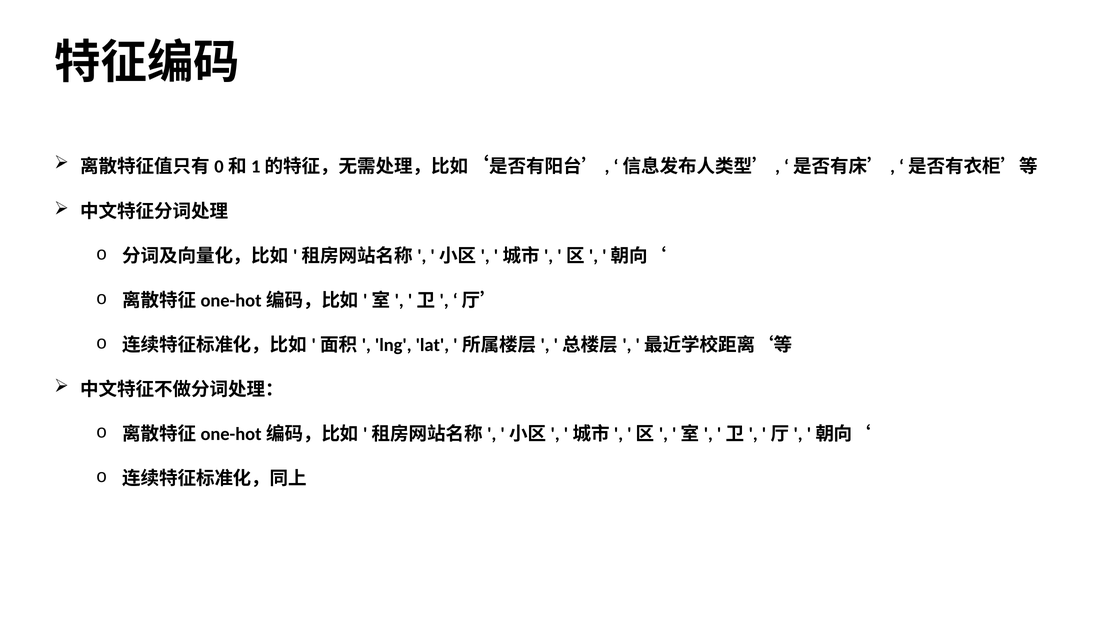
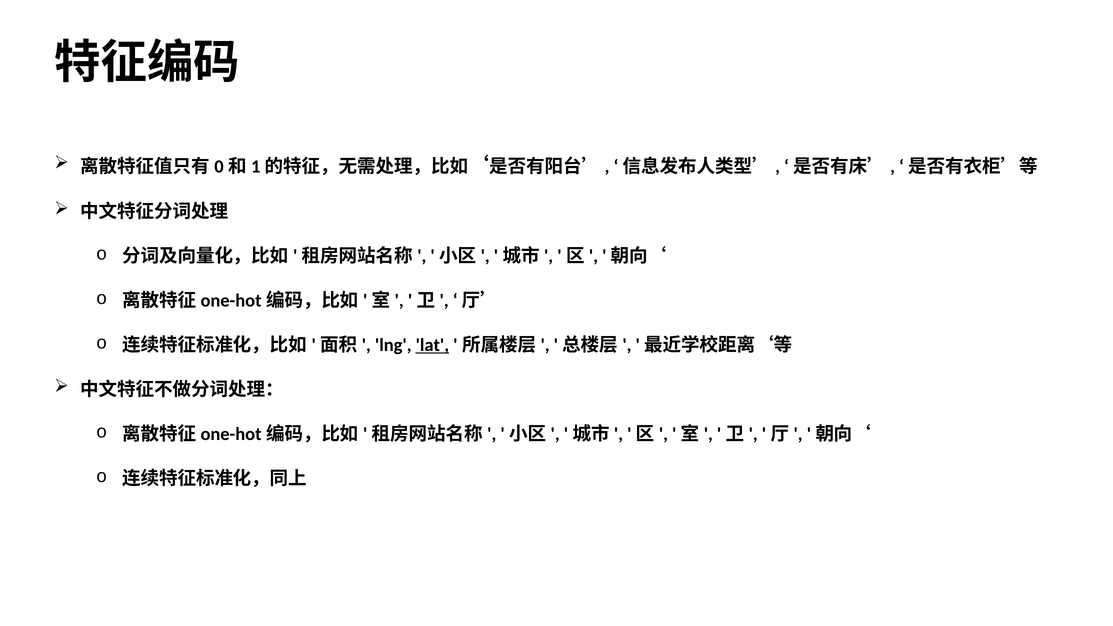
lat underline: none -> present
